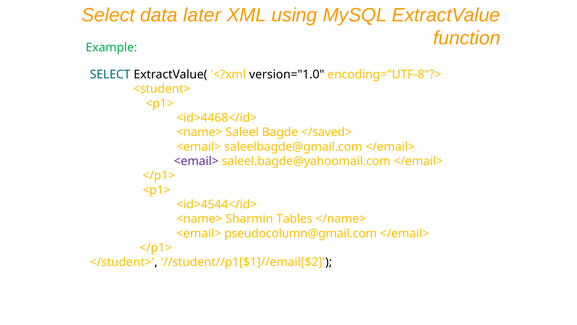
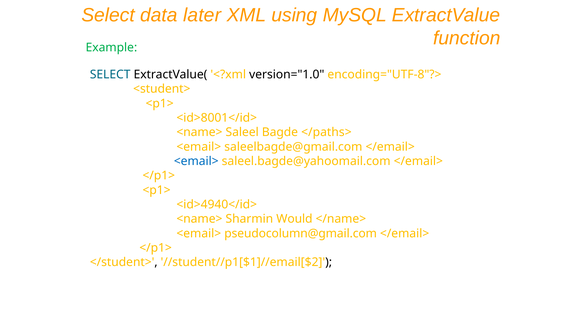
<id>4468</id>: <id>4468</id> -> <id>8001</id>
</saved>: </saved> -> </paths>
<email> at (196, 161) colour: purple -> blue
<id>4544</id>: <id>4544</id> -> <id>4940</id>
Tables: Tables -> Would
